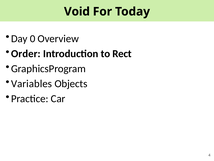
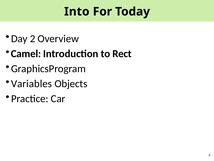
Void: Void -> Into
0: 0 -> 2
Order: Order -> Camel
